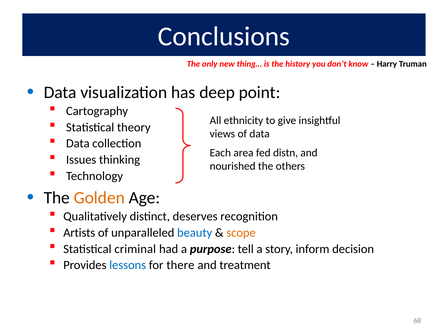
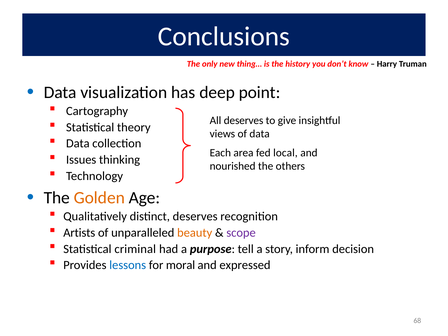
All ethnicity: ethnicity -> deserves
distn: distn -> local
beauty colour: blue -> orange
scope colour: orange -> purple
there: there -> moral
treatment: treatment -> expressed
